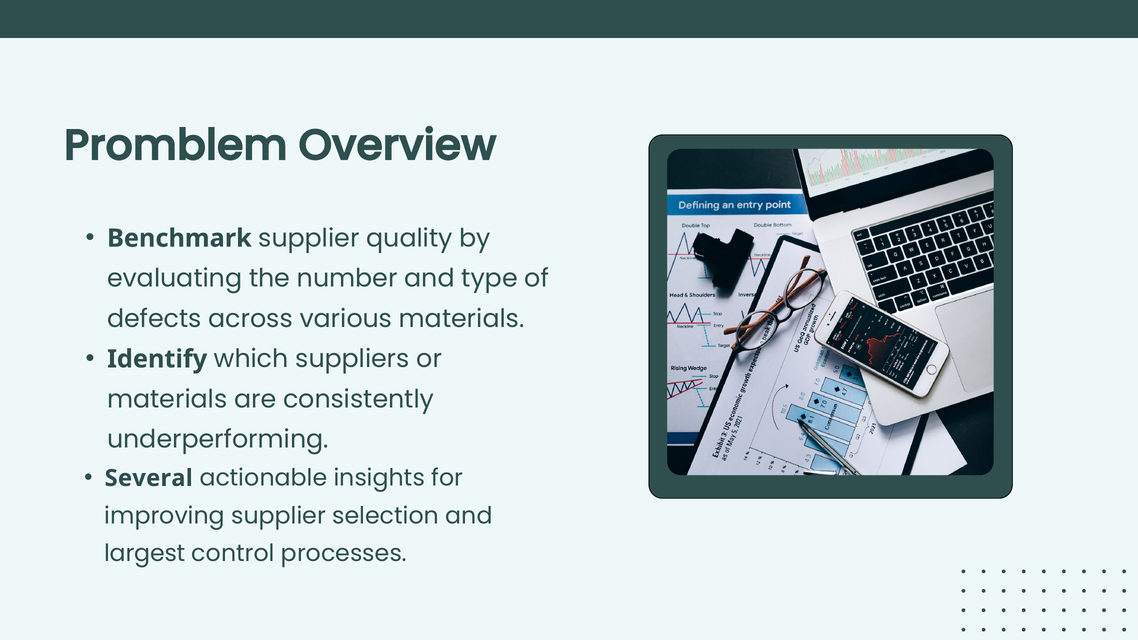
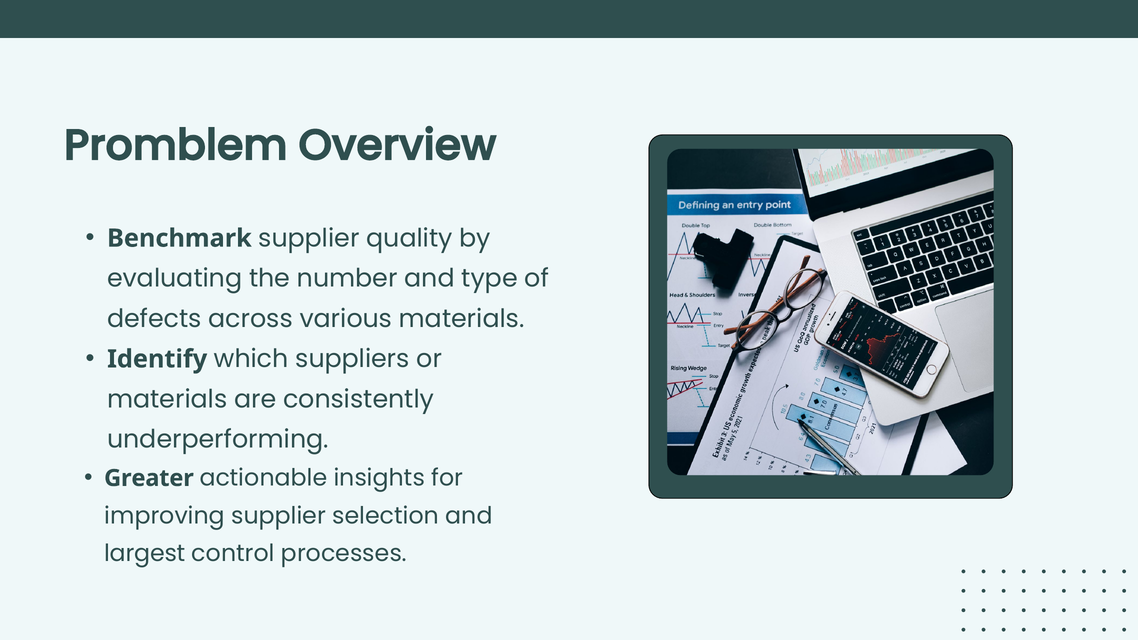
Several: Several -> Greater
